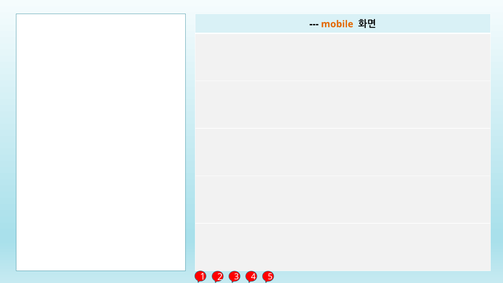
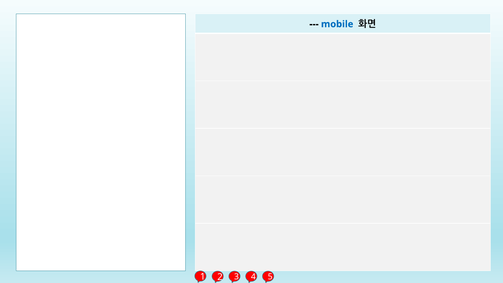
mobile colour: orange -> blue
